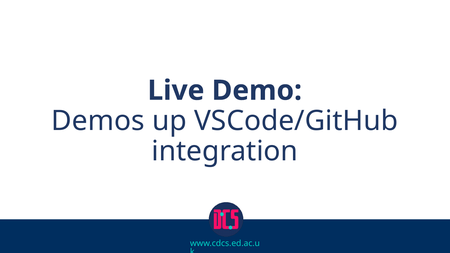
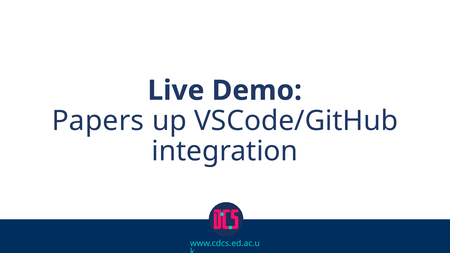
Demos: Demos -> Papers
